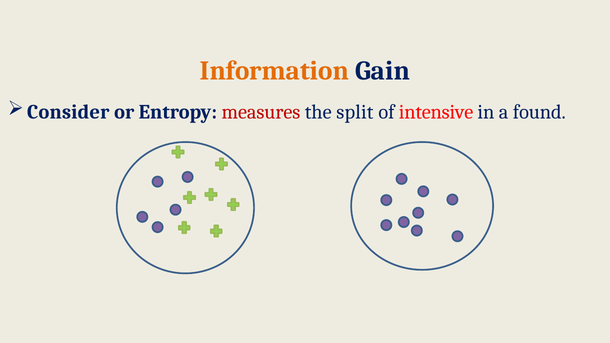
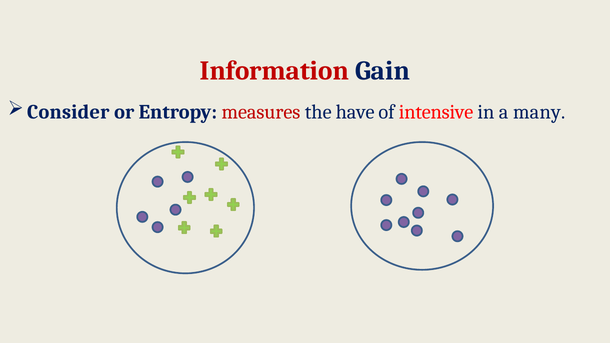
Information colour: orange -> red
split: split -> have
found: found -> many
